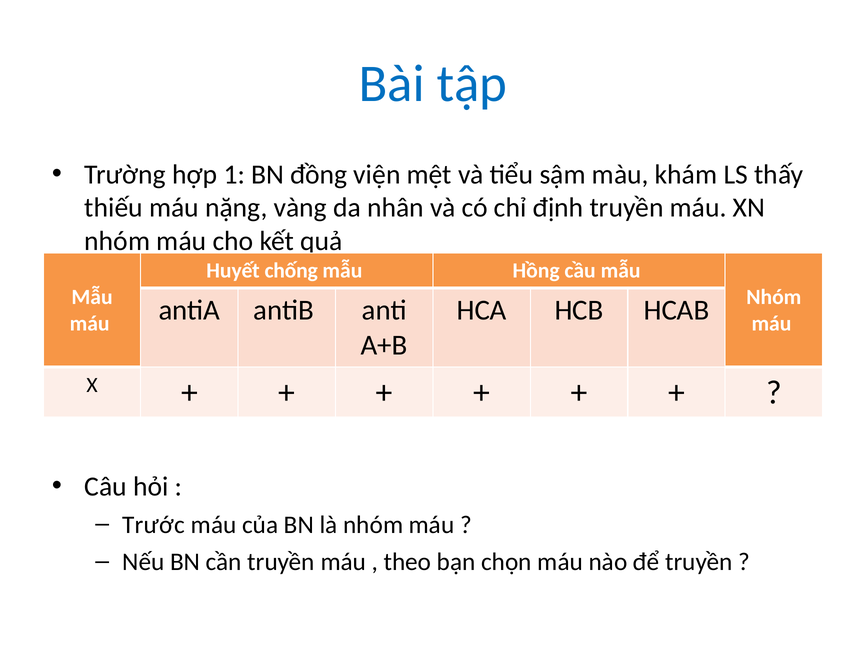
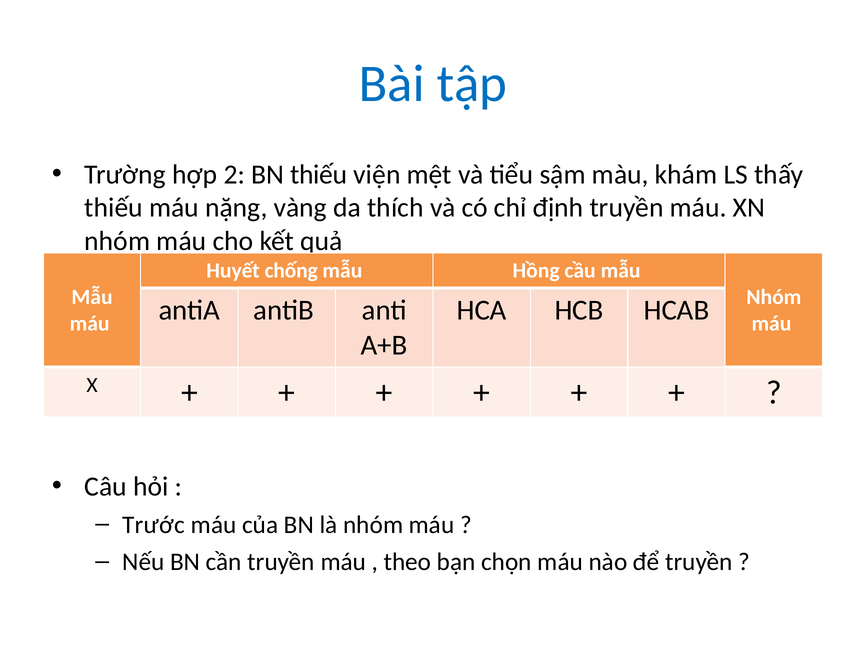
1: 1 -> 2
BN đồng: đồng -> thiếu
nhân: nhân -> thích
